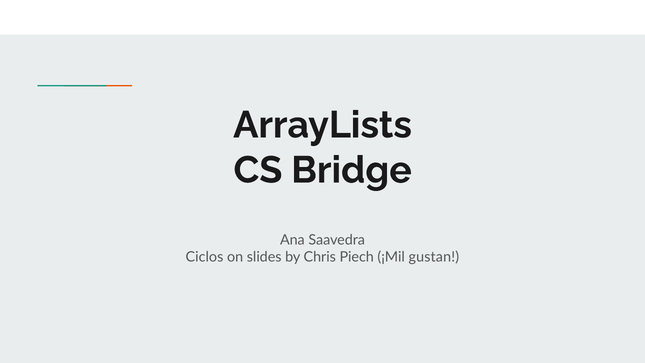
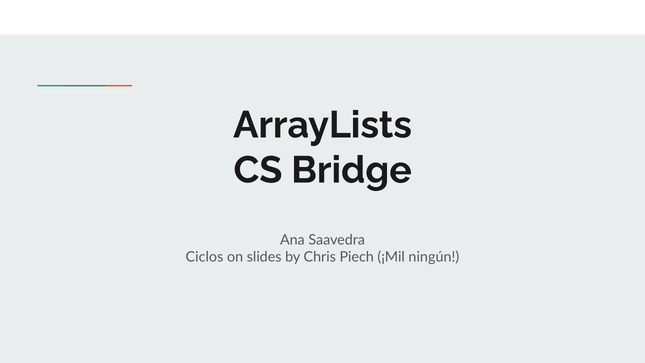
gustan: gustan -> ningún
